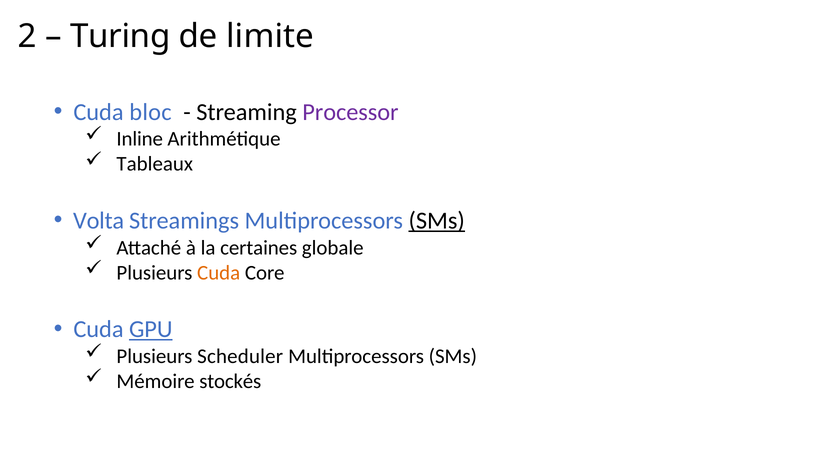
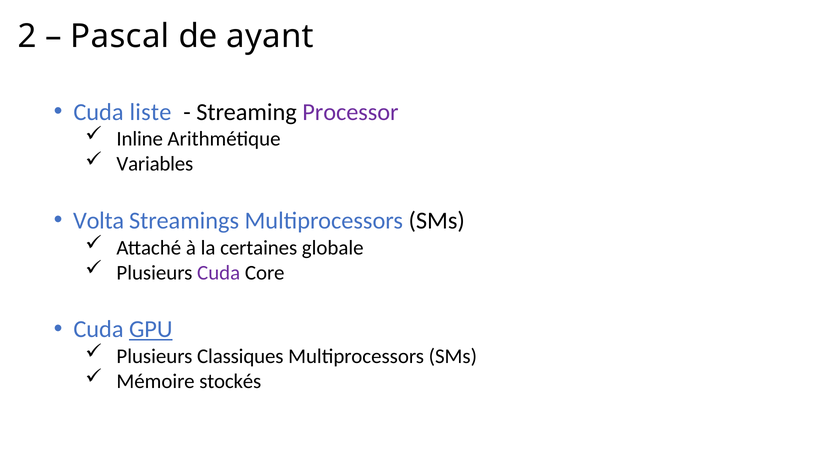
Turing: Turing -> Pascal
limite: limite -> ayant
bloc: bloc -> liste
Tableaux: Tableaux -> Variables
SMs at (437, 221) underline: present -> none
Cuda at (219, 273) colour: orange -> purple
Scheduler: Scheduler -> Classiques
